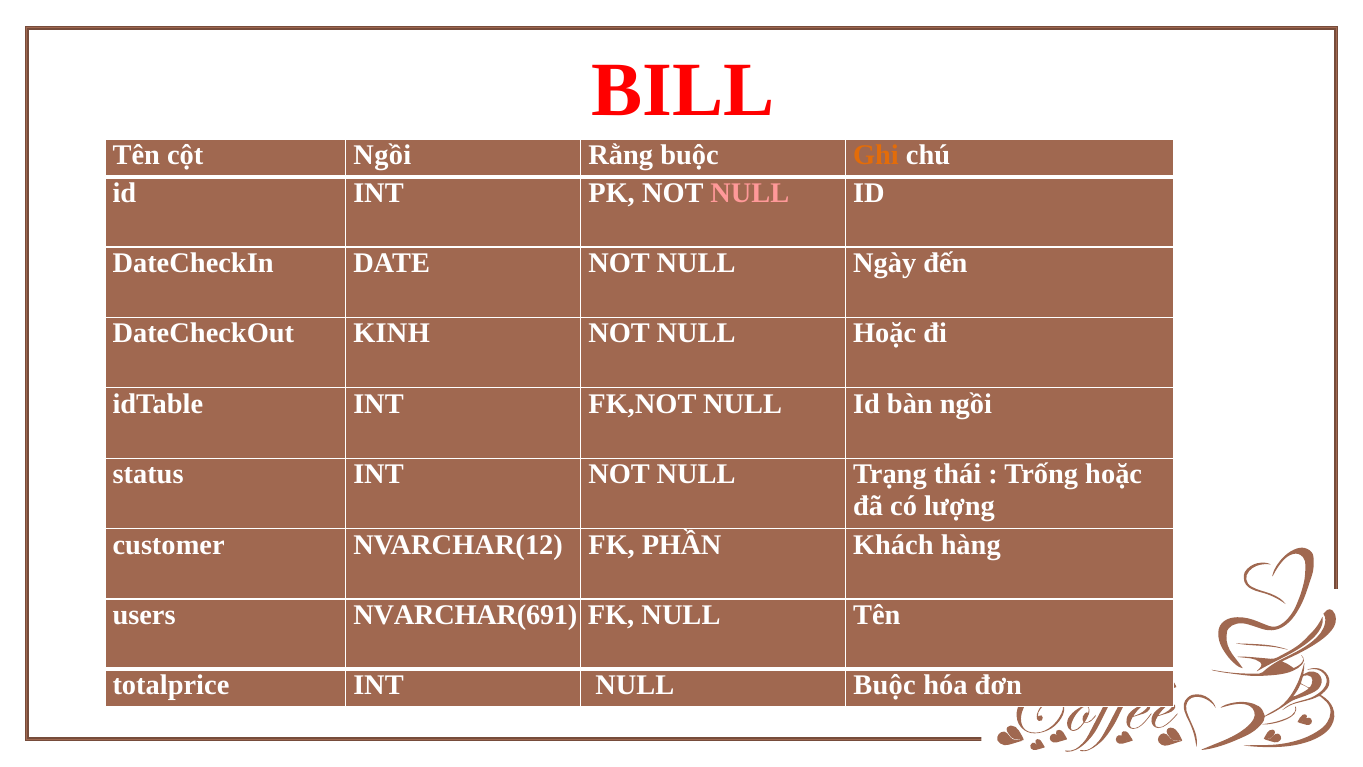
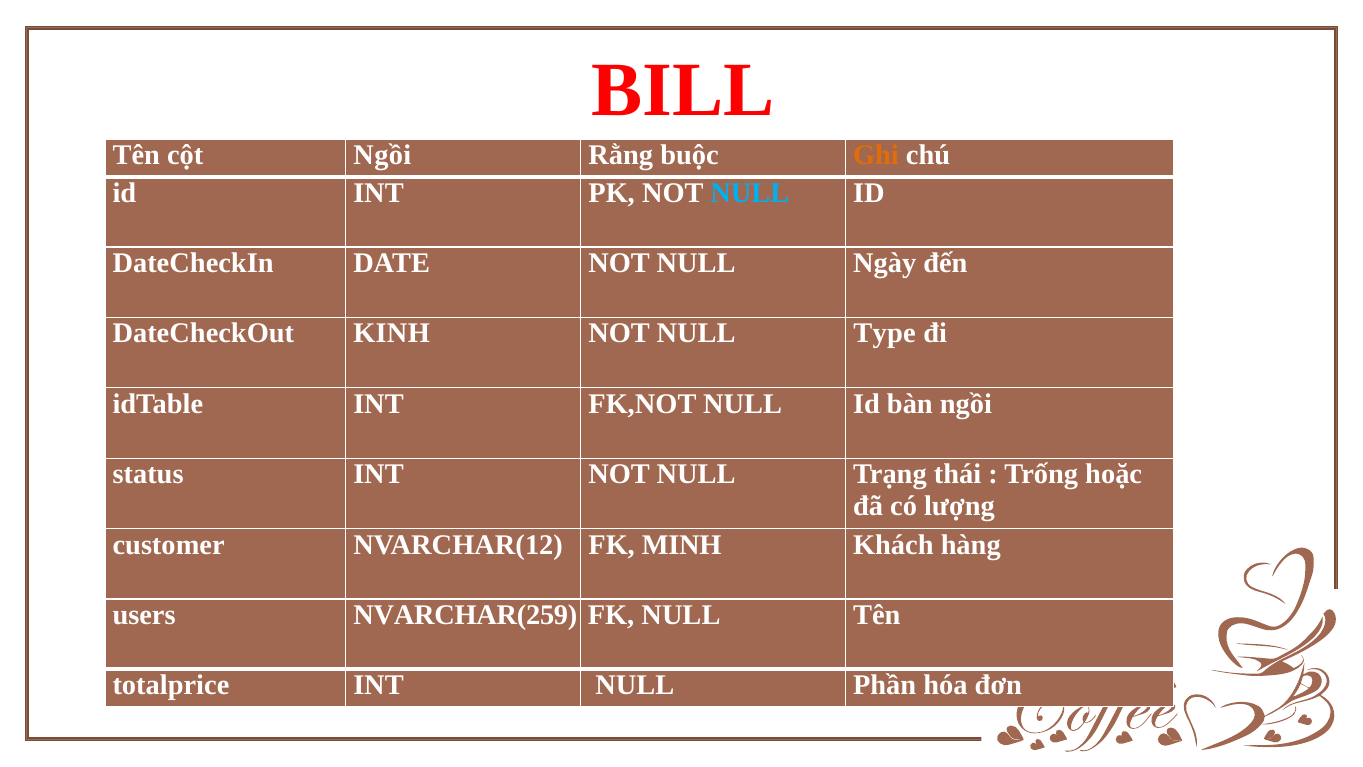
NULL at (750, 193) colour: pink -> light blue
NULL Hoặc: Hoặc -> Type
PHẦN: PHẦN -> MINH
NVARCHAR(691: NVARCHAR(691 -> NVARCHAR(259
NULL Buộc: Buộc -> Phần
